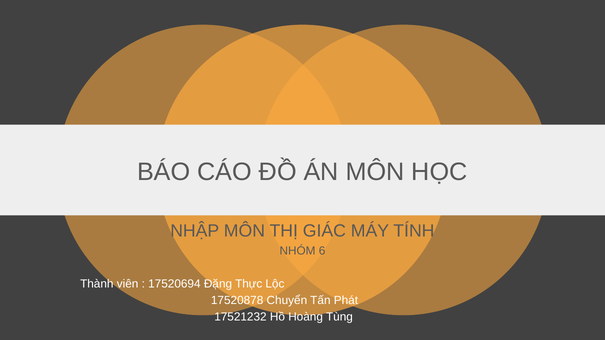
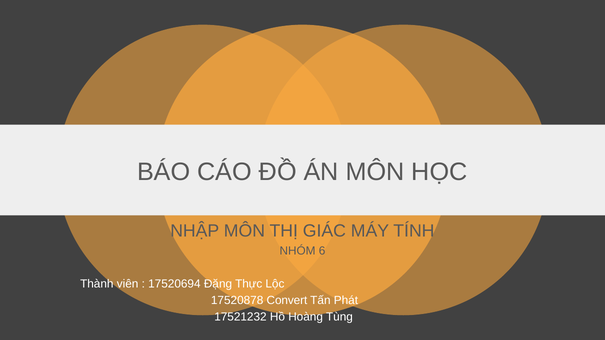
Chuyển: Chuyển -> Convert
